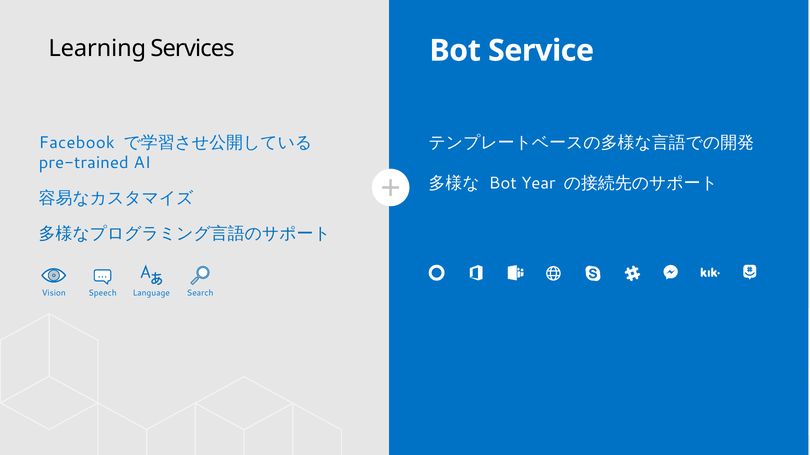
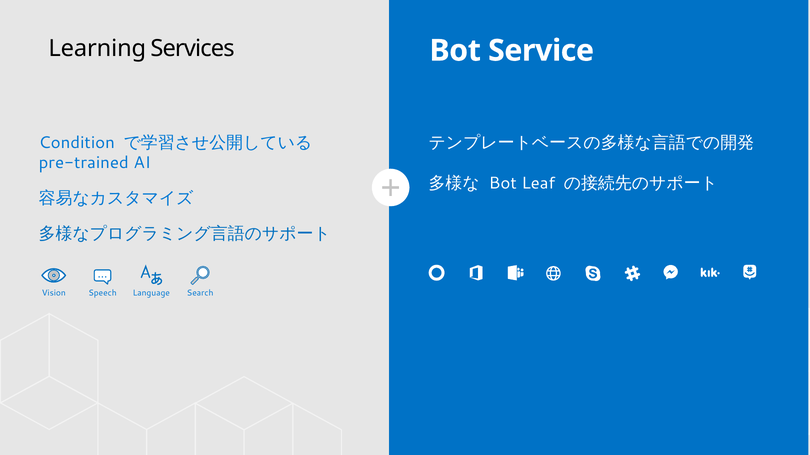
Facebook: Facebook -> Condition
Year: Year -> Leaf
